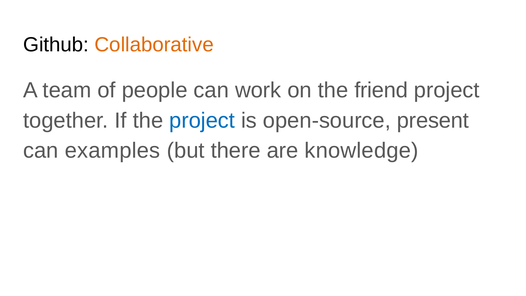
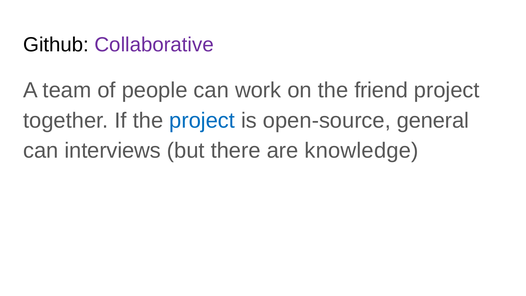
Collaborative colour: orange -> purple
present: present -> general
examples: examples -> interviews
